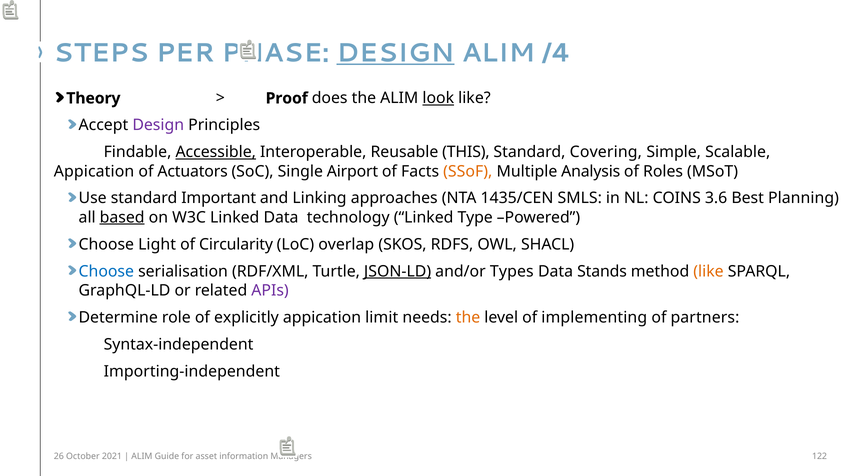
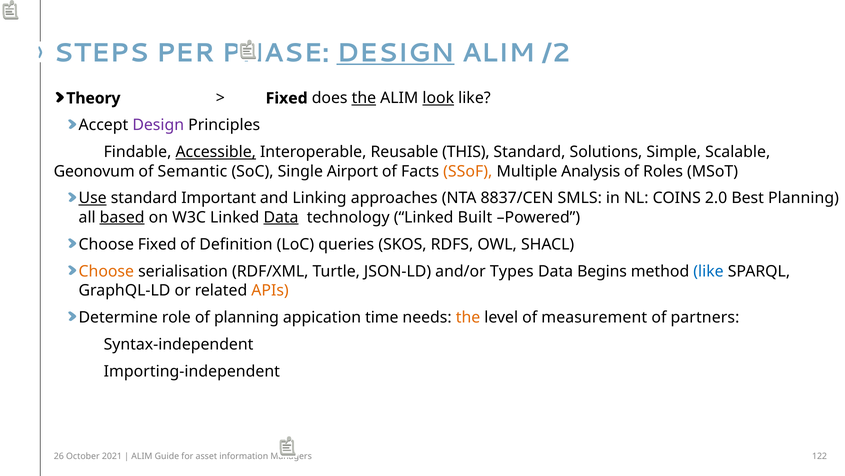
/4: /4 -> /2
Proof at (287, 98): Proof -> Fixed
the at (364, 98) underline: none -> present
Covering: Covering -> Solutions
Appication at (94, 171): Appication -> Geonovum
Actuators: Actuators -> Semantic
Use underline: none -> present
1435/CEN: 1435/CEN -> 8837/CEN
3.6: 3.6 -> 2.0
Data at (281, 217) underline: none -> present
Type: Type -> Built
Choose Light: Light -> Fixed
Circularity: Circularity -> Definition
overlap: overlap -> queries
Choose at (106, 271) colour: blue -> orange
JSON-LD underline: present -> none
Stands: Stands -> Begins
like at (709, 271) colour: orange -> blue
APIs colour: purple -> orange
of explicitly: explicitly -> planning
limit: limit -> time
implementing: implementing -> measurement
